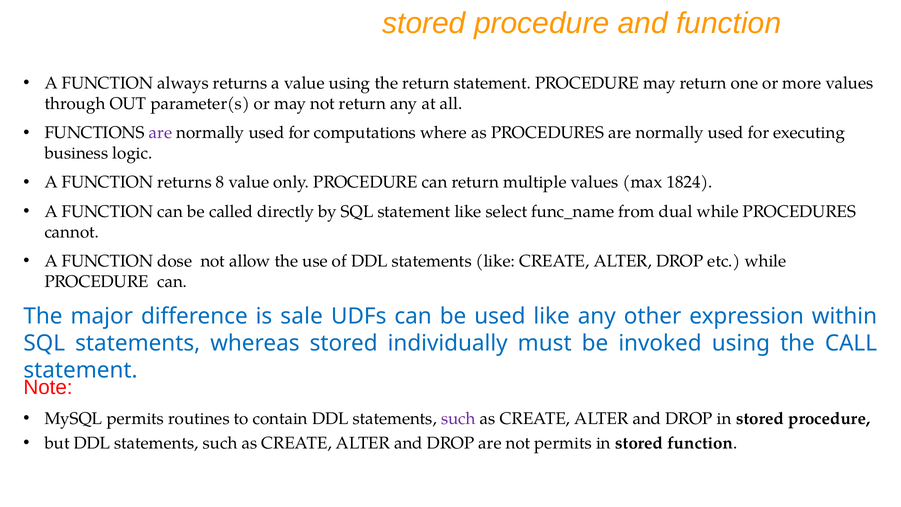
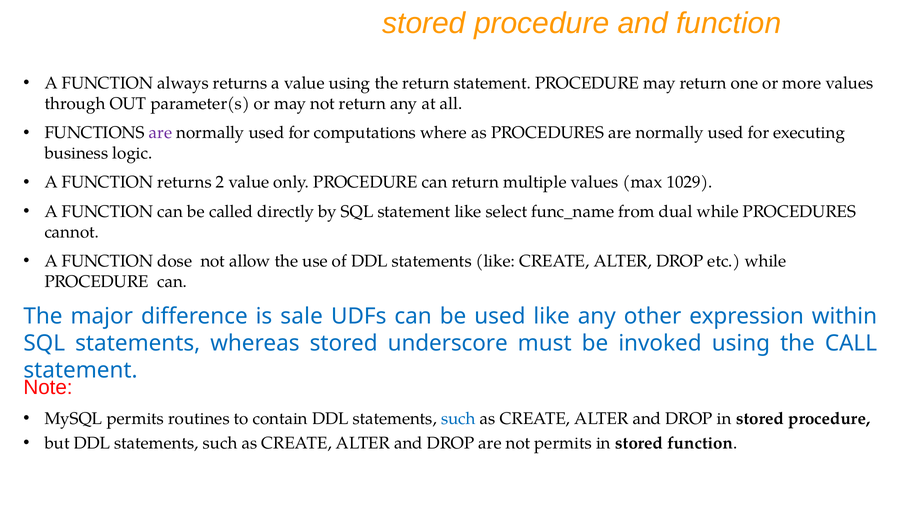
8: 8 -> 2
1824: 1824 -> 1029
individually: individually -> underscore
such at (458, 418) colour: purple -> blue
